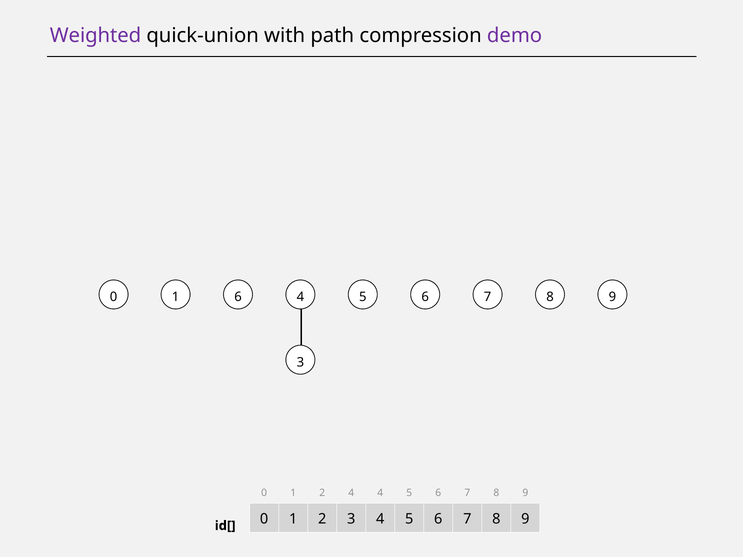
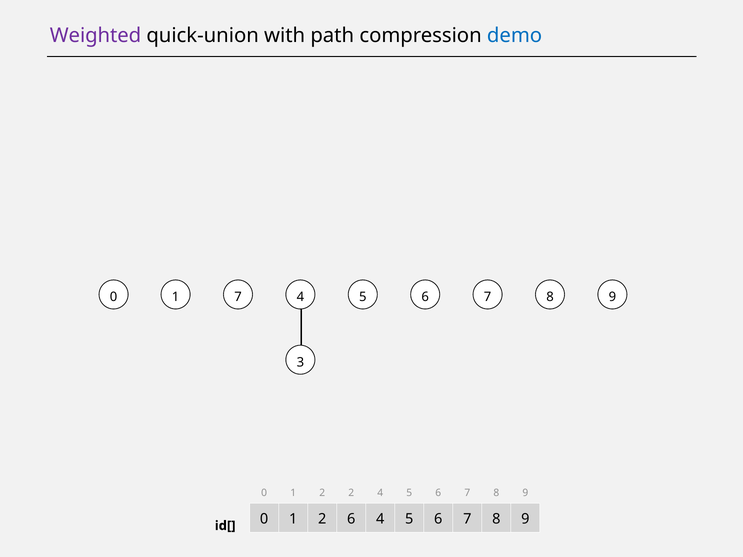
demo colour: purple -> blue
1 6: 6 -> 7
2 4: 4 -> 2
2 3: 3 -> 6
